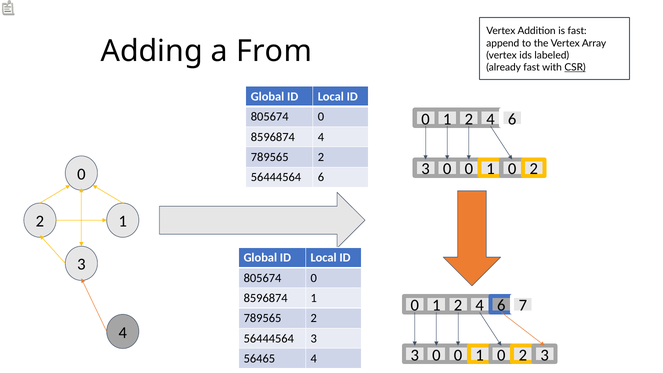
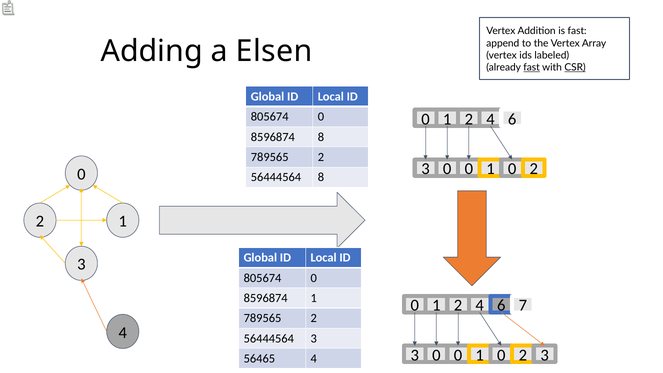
From: From -> Elsen
fast at (532, 68) underline: none -> present
8596874 4: 4 -> 8
56444564 6: 6 -> 8
